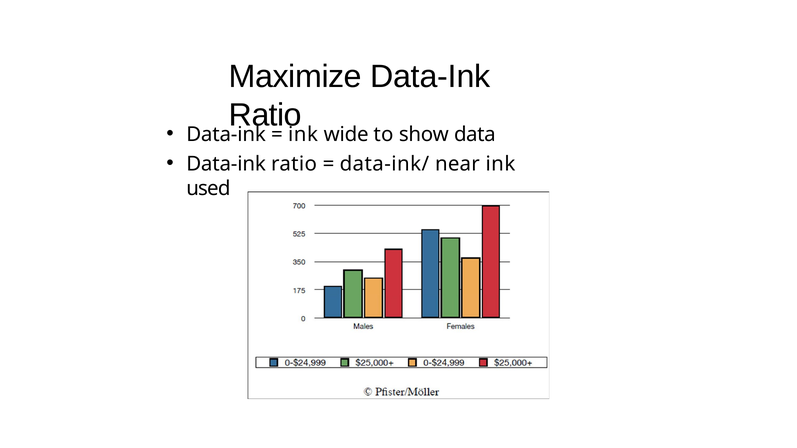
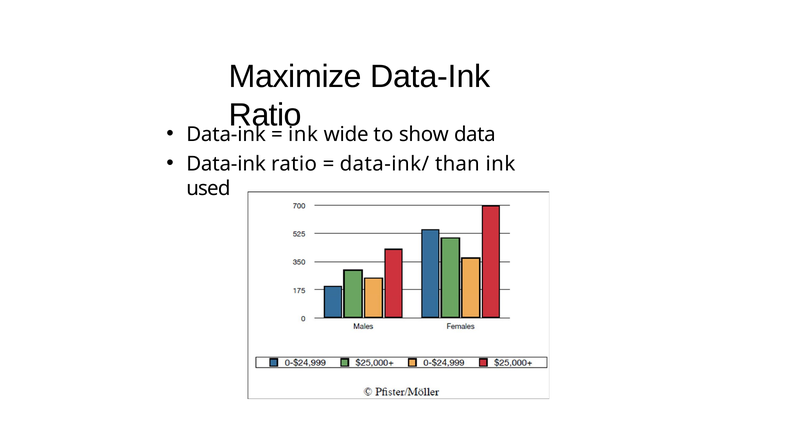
near: near -> than
